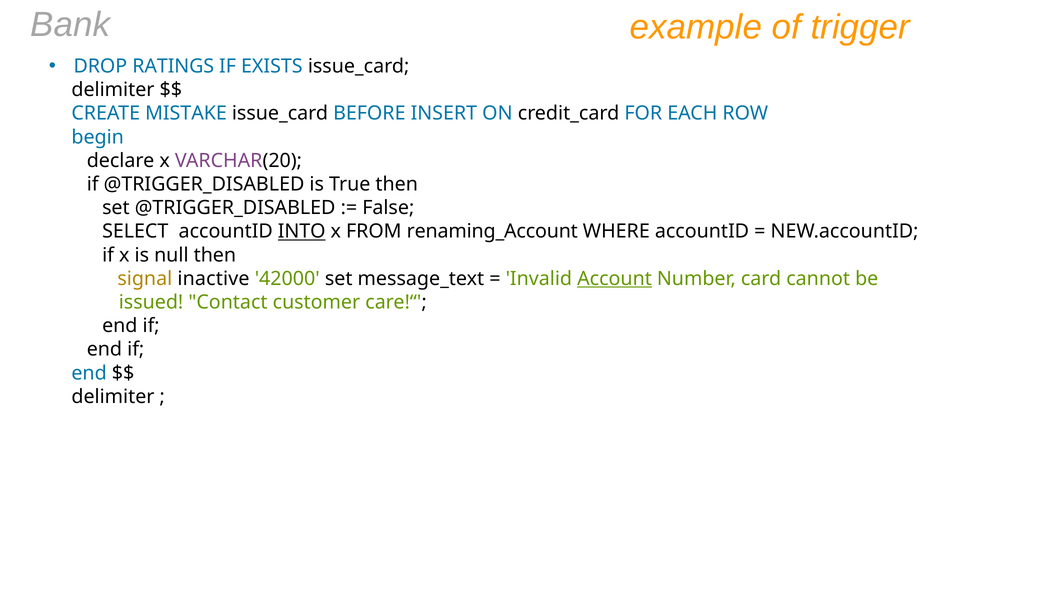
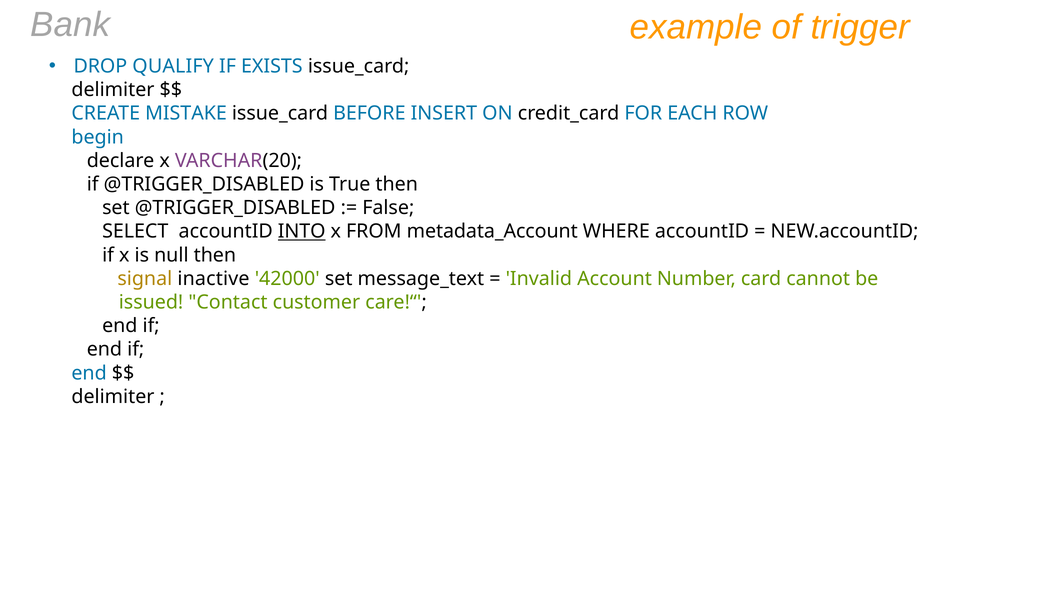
RATINGS: RATINGS -> QUALIFY
renaming_Account: renaming_Account -> metadata_Account
Account underline: present -> none
